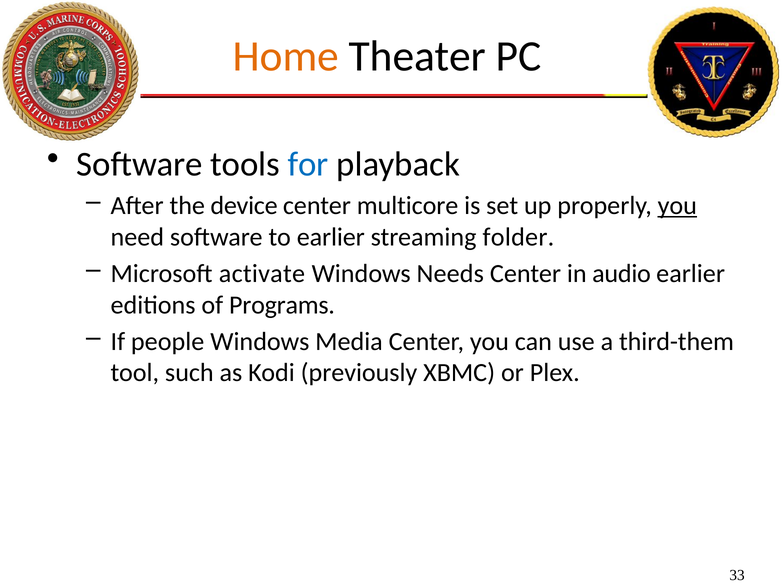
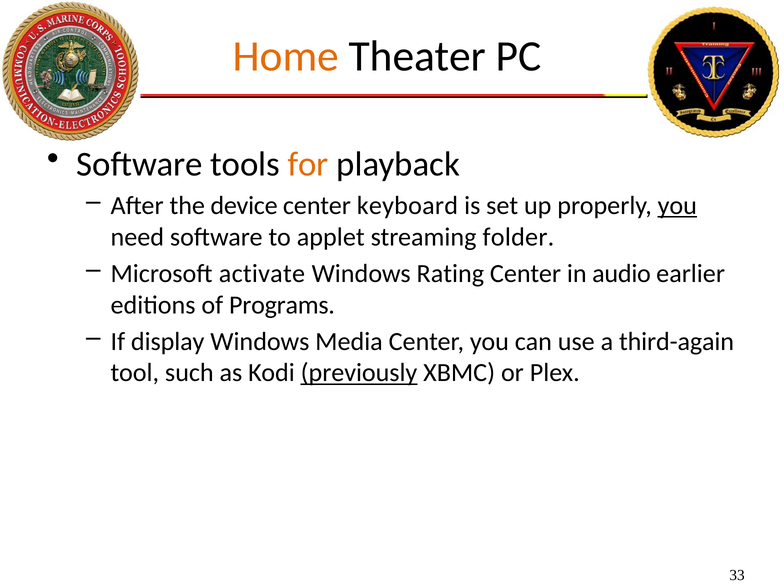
for colour: blue -> orange
multicore: multicore -> keyboard
to earlier: earlier -> applet
Needs: Needs -> Rating
people: people -> display
third-them: third-them -> third-again
previously underline: none -> present
